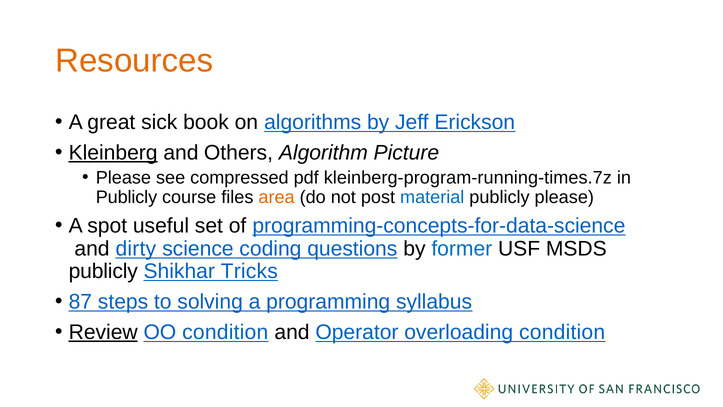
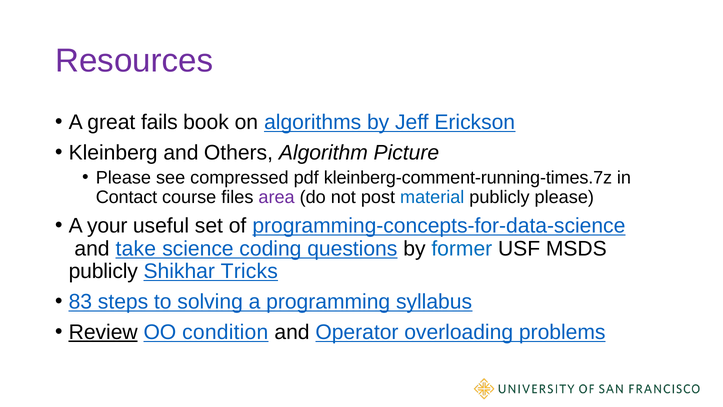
Resources colour: orange -> purple
sick: sick -> fails
Kleinberg underline: present -> none
kleinberg-program-running-times.7z: kleinberg-program-running-times.7z -> kleinberg-comment-running-times.7z
Publicly at (126, 197): Publicly -> Contact
area colour: orange -> purple
spot: spot -> your
dirty: dirty -> take
87: 87 -> 83
overloading condition: condition -> problems
